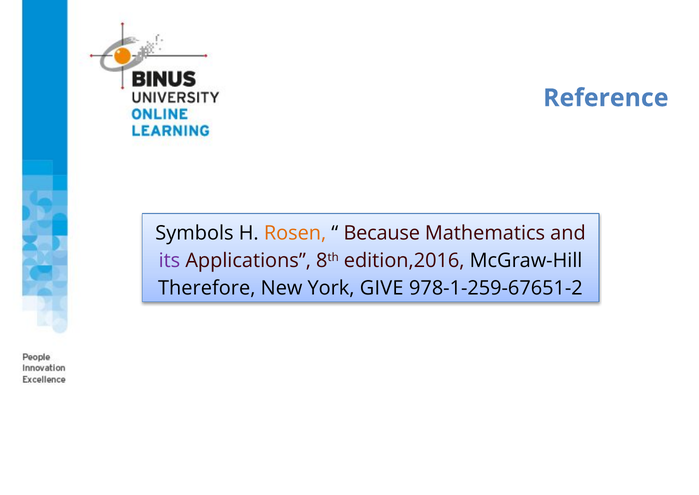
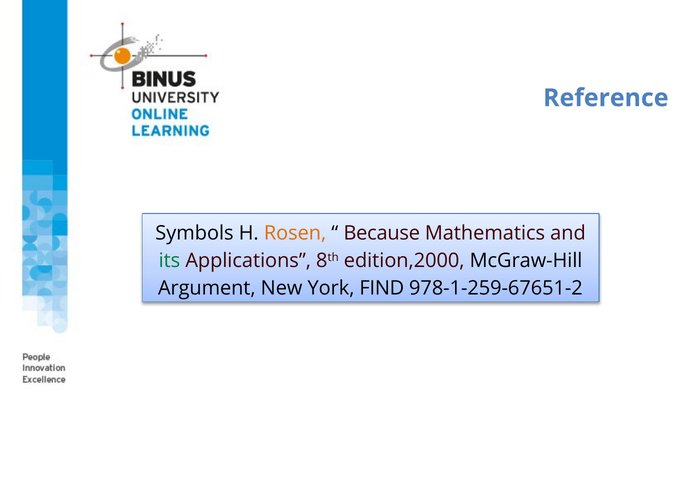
its colour: purple -> green
edition,2016: edition,2016 -> edition,2000
Therefore: Therefore -> Argument
GIVE: GIVE -> FIND
